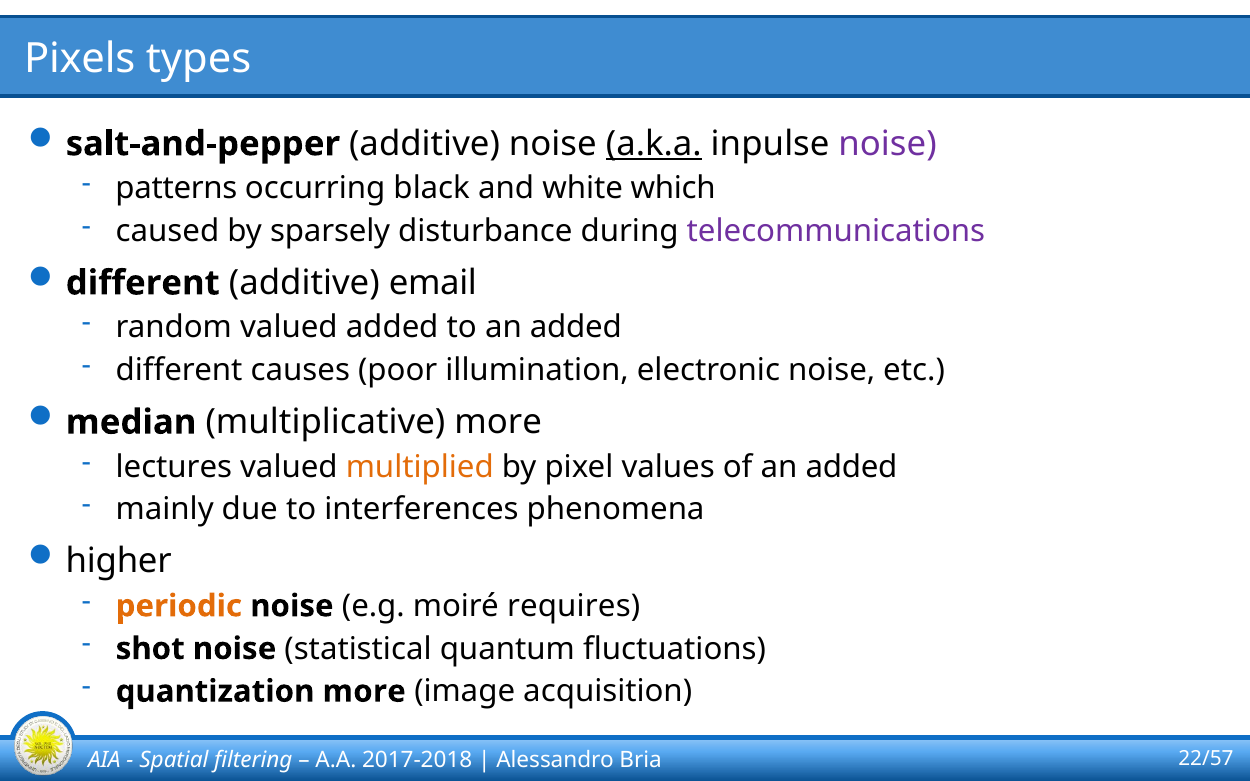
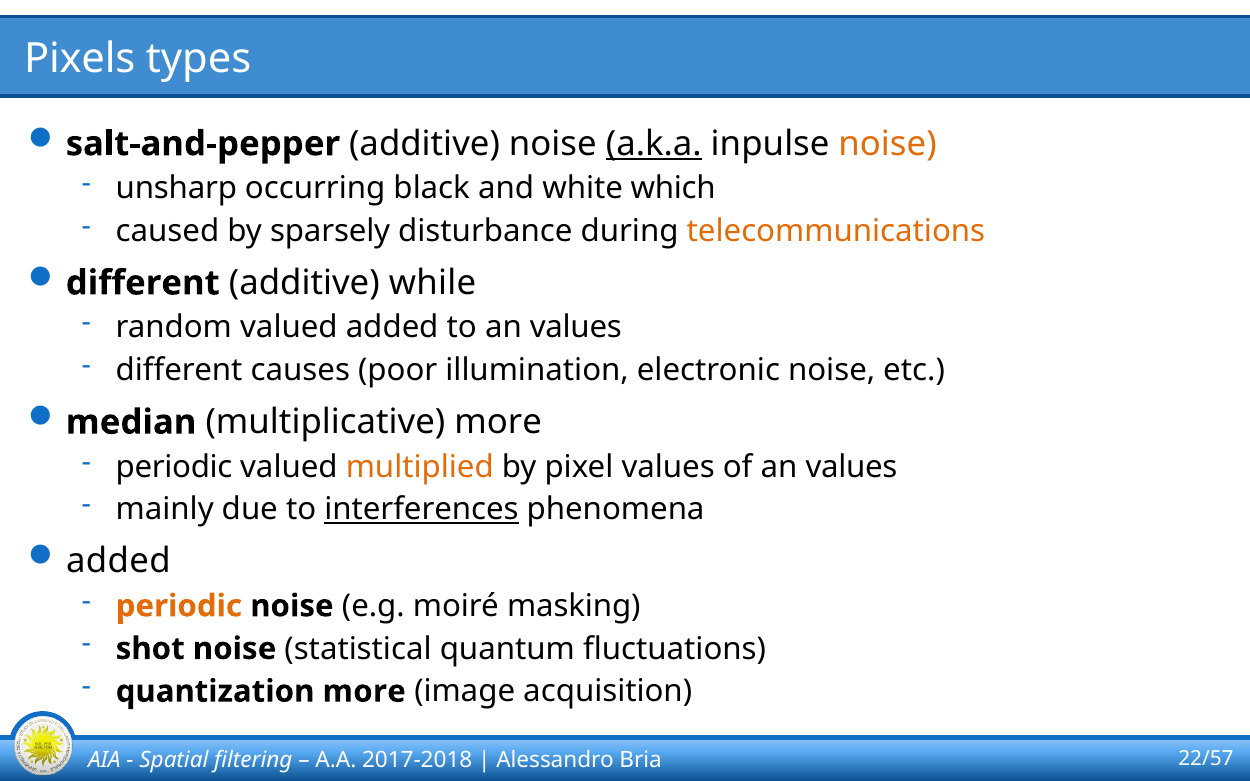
noise at (888, 144) colour: purple -> orange
patterns: patterns -> unsharp
telecommunications colour: purple -> orange
email: email -> while
to an added: added -> values
lectures at (174, 467): lectures -> periodic
of an added: added -> values
interferences underline: none -> present
higher at (119, 562): higher -> added
requires: requires -> masking
